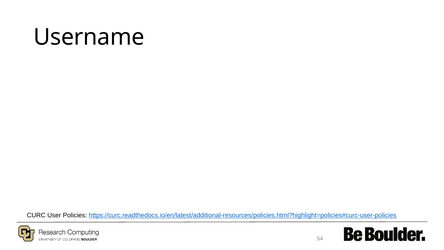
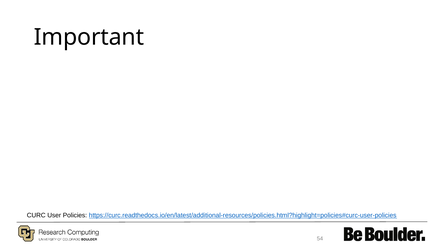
Username: Username -> Important
